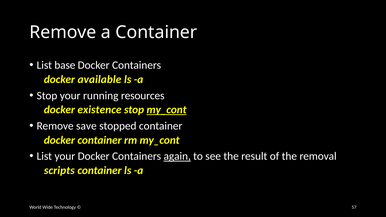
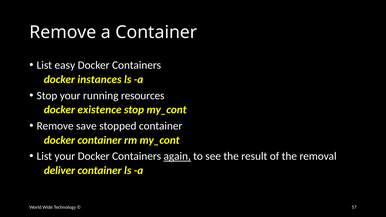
base: base -> easy
available: available -> instances
my_cont at (167, 110) underline: present -> none
scripts: scripts -> deliver
